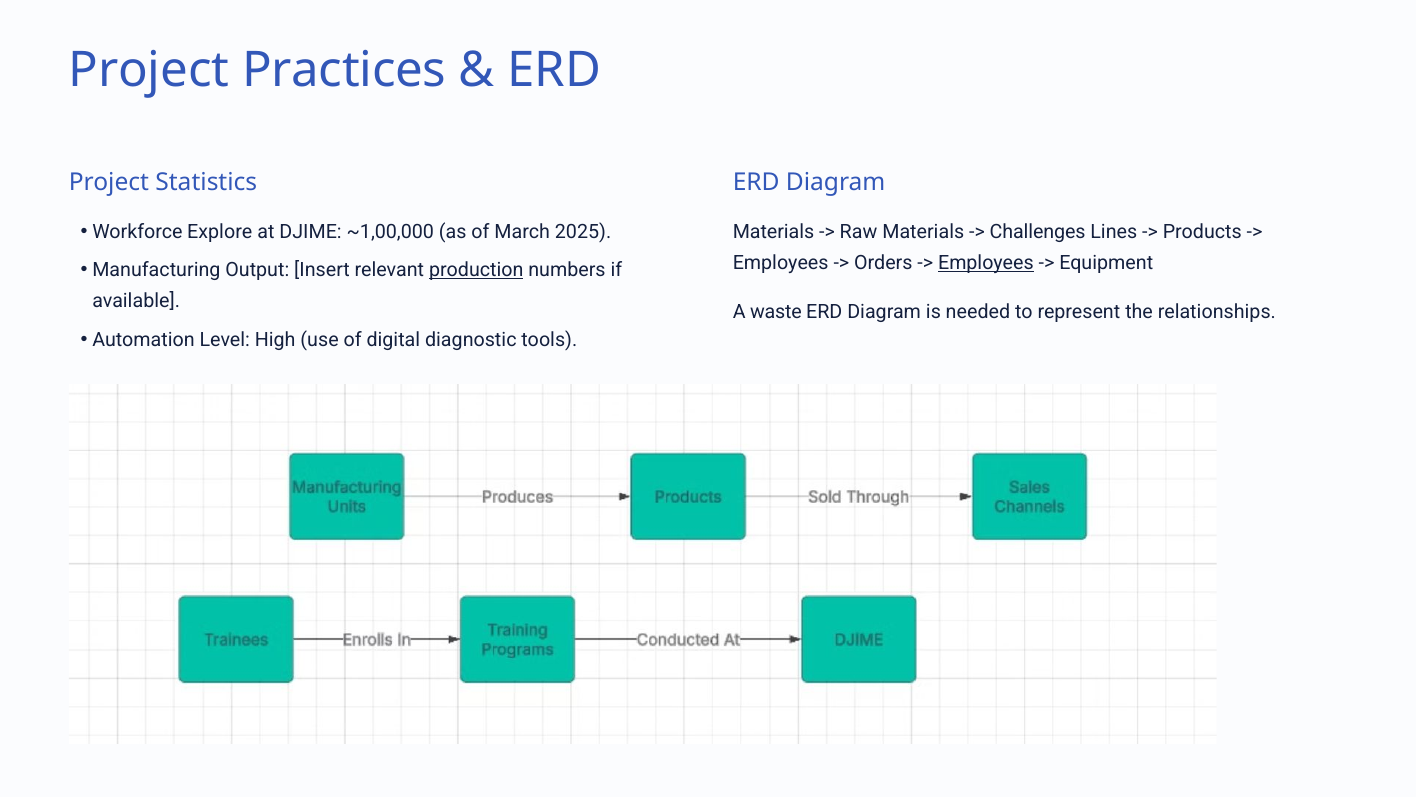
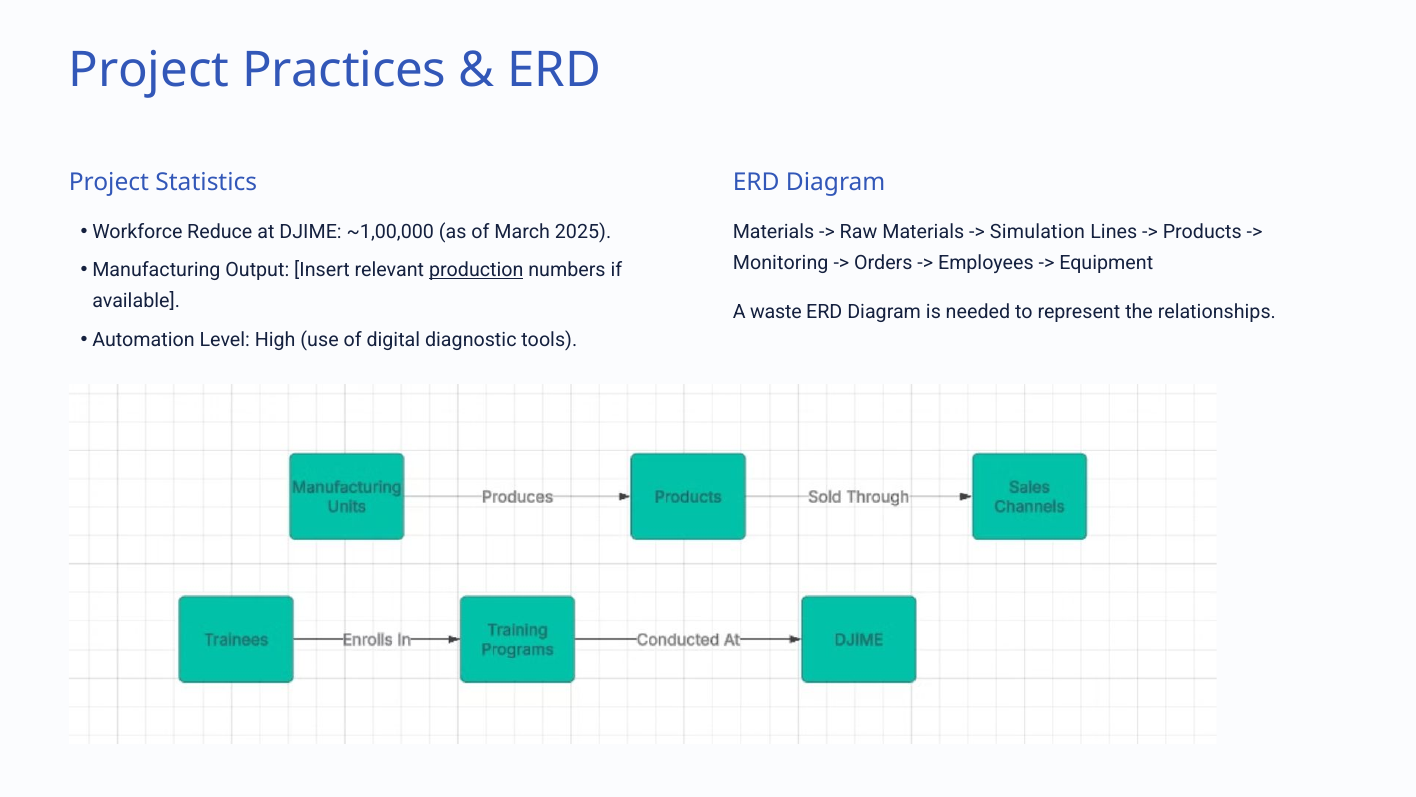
Explore: Explore -> Reduce
Challenges: Challenges -> Simulation
Employees at (781, 263): Employees -> Monitoring
Employees at (986, 263) underline: present -> none
